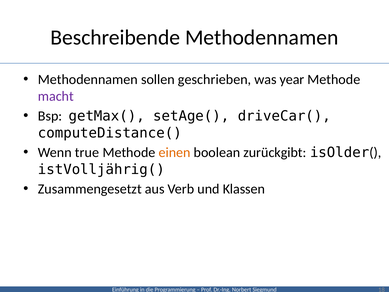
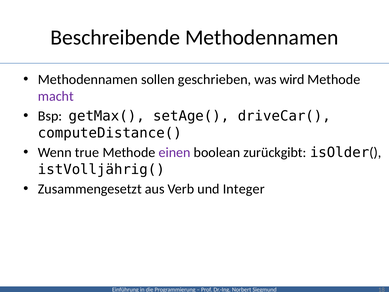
year: year -> wird
einen colour: orange -> purple
Klassen: Klassen -> Integer
